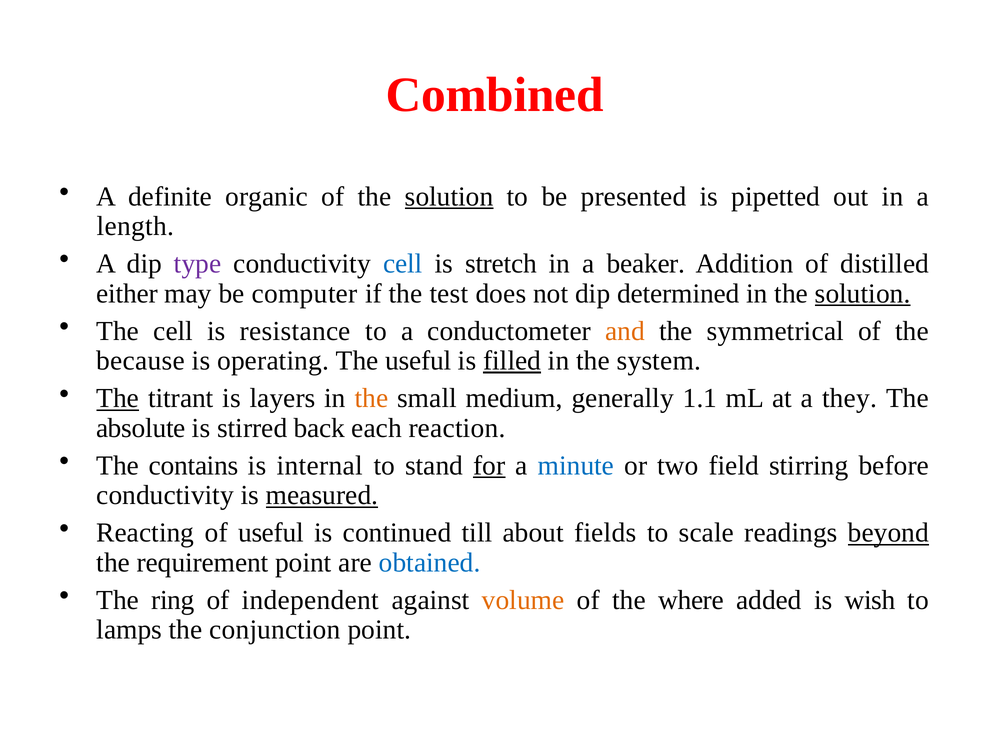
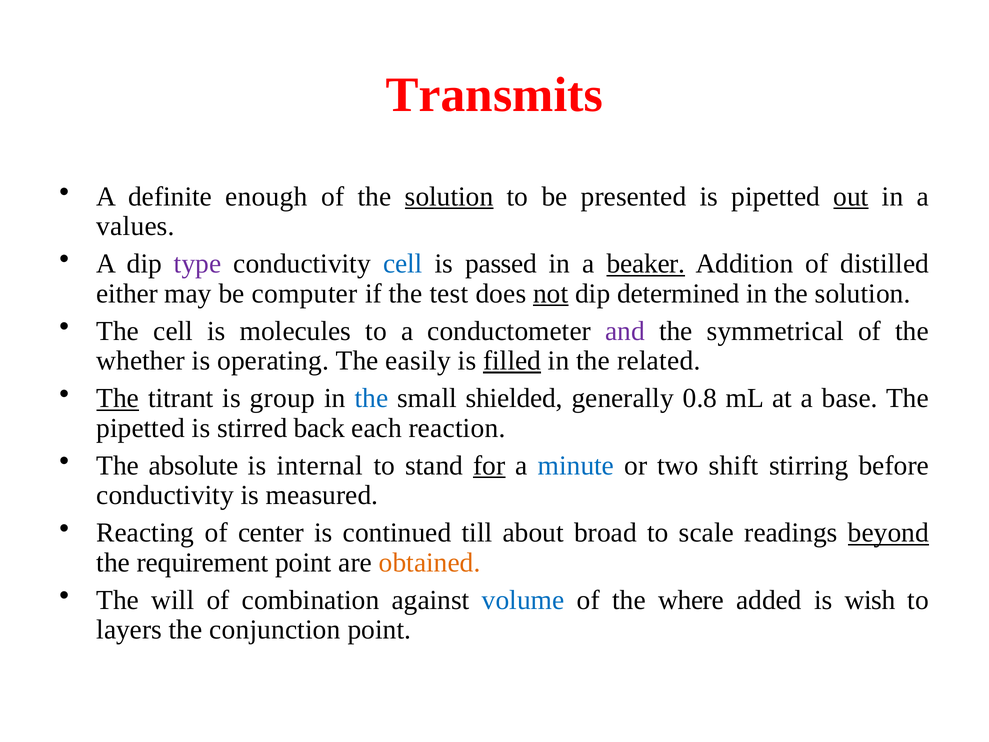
Combined: Combined -> Transmits
organic: organic -> enough
out underline: none -> present
length: length -> values
stretch: stretch -> passed
beaker underline: none -> present
not underline: none -> present
solution at (863, 293) underline: present -> none
resistance: resistance -> molecules
and colour: orange -> purple
because: because -> whether
The useful: useful -> easily
system: system -> related
layers: layers -> group
the at (371, 398) colour: orange -> blue
medium: medium -> shielded
1.1: 1.1 -> 0.8
they: they -> base
absolute at (141, 428): absolute -> pipetted
contains: contains -> absolute
field: field -> shift
measured underline: present -> none
of useful: useful -> center
fields: fields -> broad
obtained colour: blue -> orange
ring: ring -> will
independent: independent -> combination
volume colour: orange -> blue
lamps: lamps -> layers
